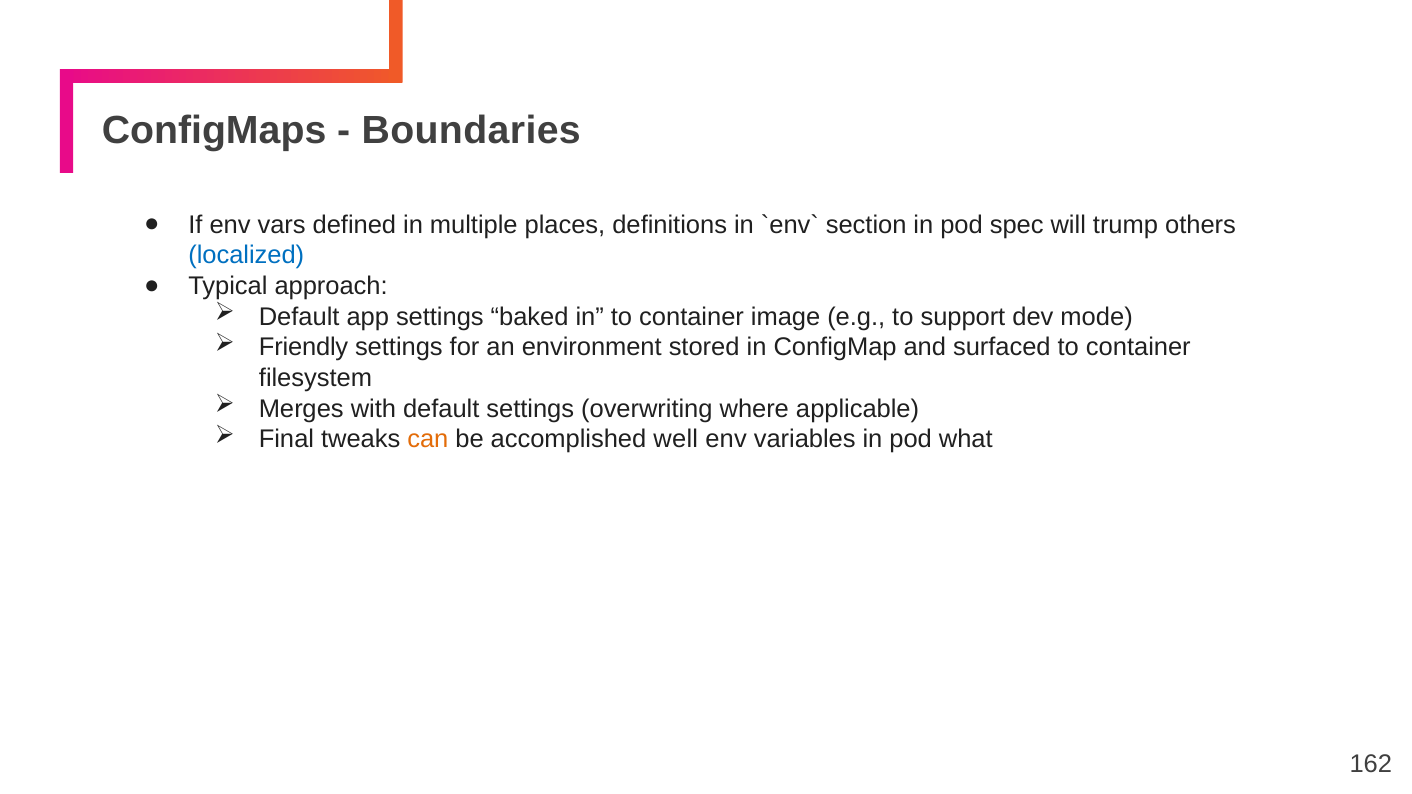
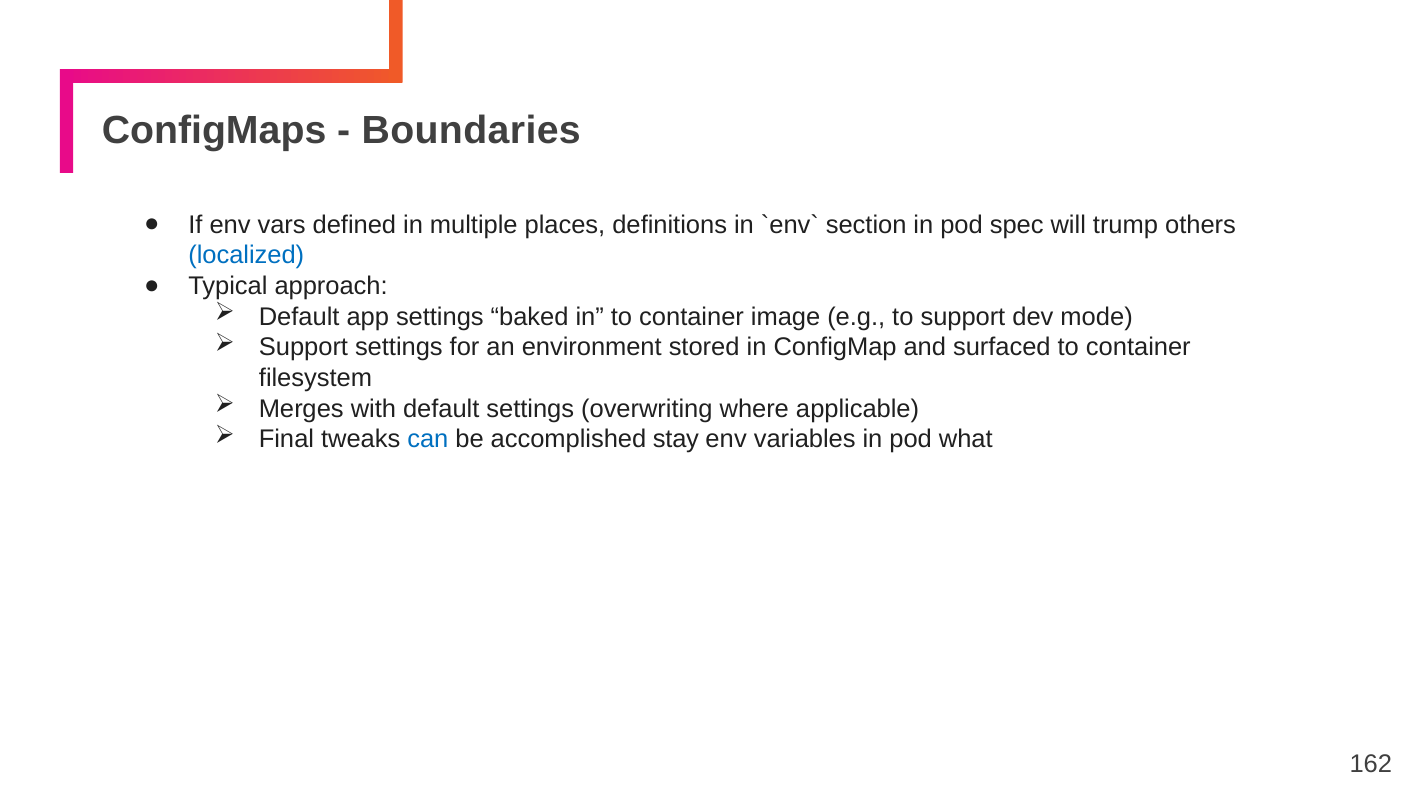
Friendly at (304, 347): Friendly -> Support
can colour: orange -> blue
well: well -> stay
